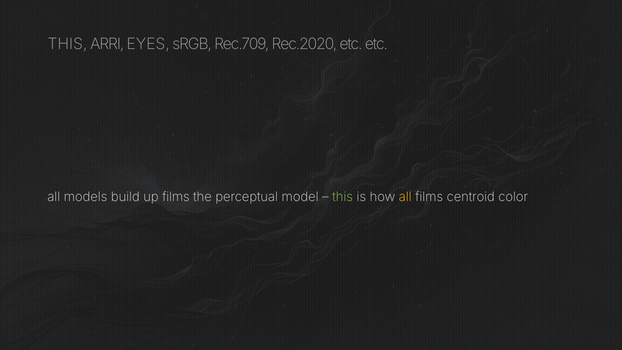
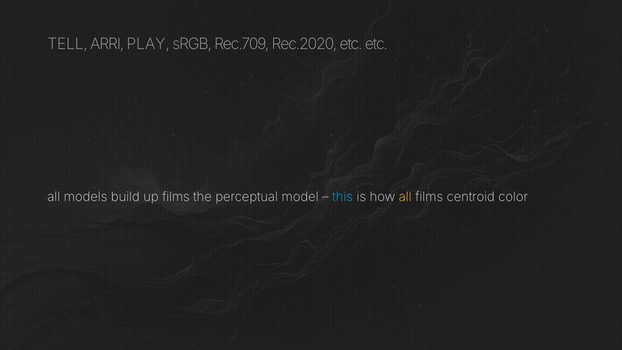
THIS at (67, 44): THIS -> TELL
EYES: EYES -> PLAY
this at (343, 197) colour: light green -> light blue
